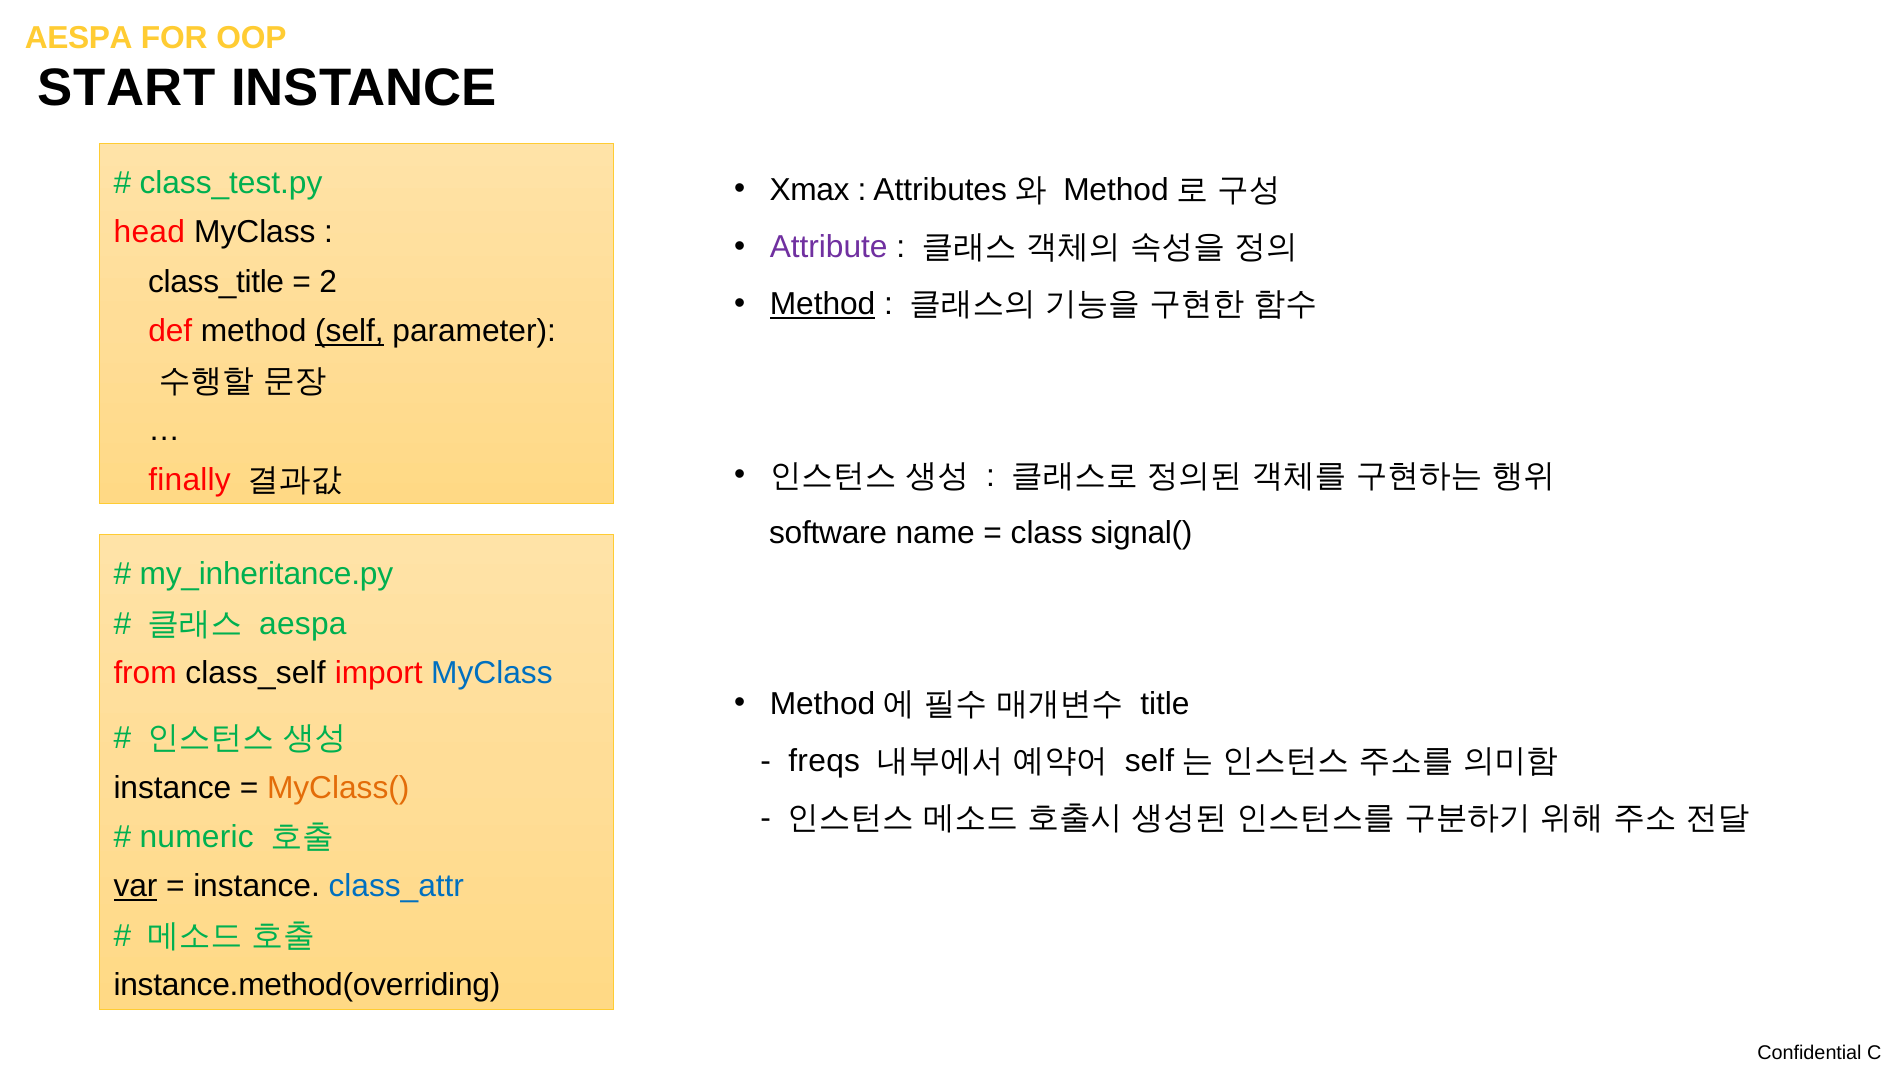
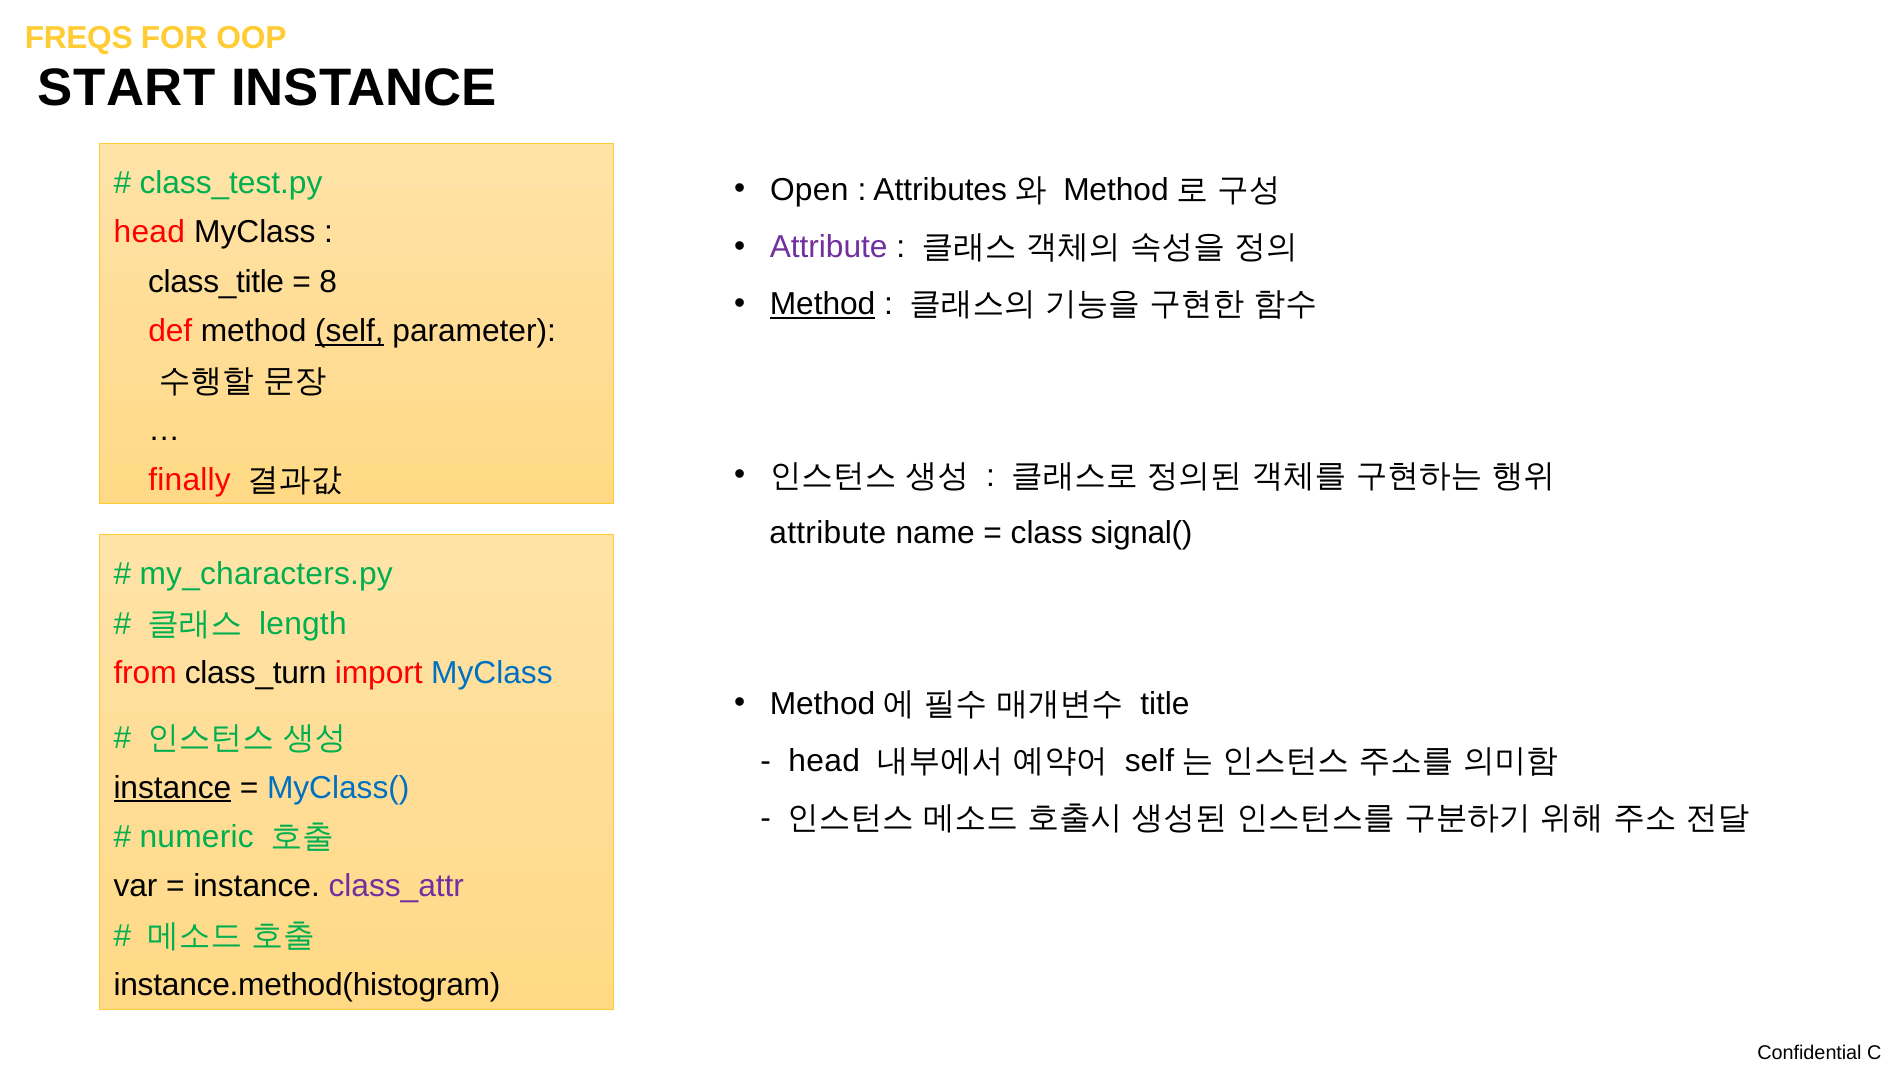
AESPA at (79, 38): AESPA -> FREQS
Xmax: Xmax -> Open
2: 2 -> 8
software at (828, 533): software -> attribute
my_inheritance.py: my_inheritance.py -> my_characters.py
aespa at (303, 624): aespa -> length
class_self: class_self -> class_turn
freqs at (824, 761): freqs -> head
instance at (172, 788) underline: none -> present
MyClass( colour: orange -> blue
var underline: present -> none
class_attr colour: blue -> purple
instance.method(overriding: instance.method(overriding -> instance.method(histogram
